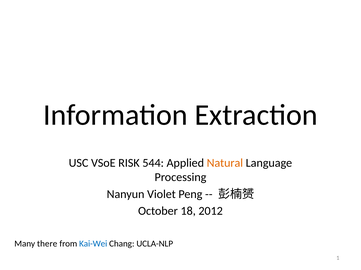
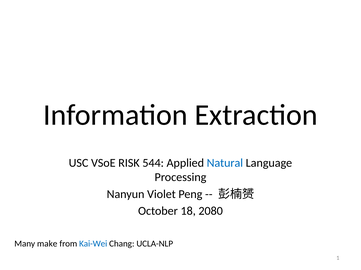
Natural colour: orange -> blue
2012: 2012 -> 2080
there: there -> make
